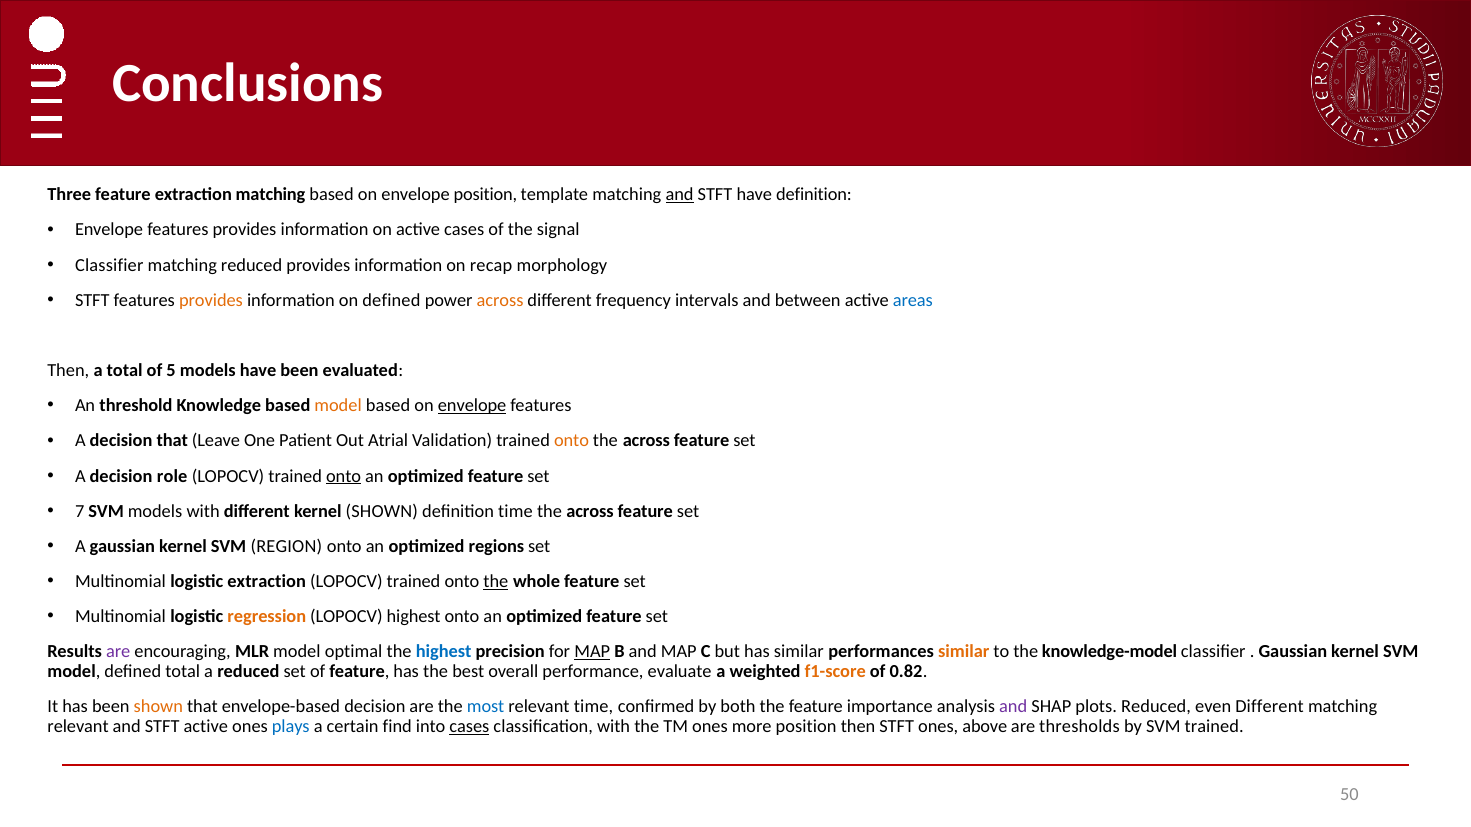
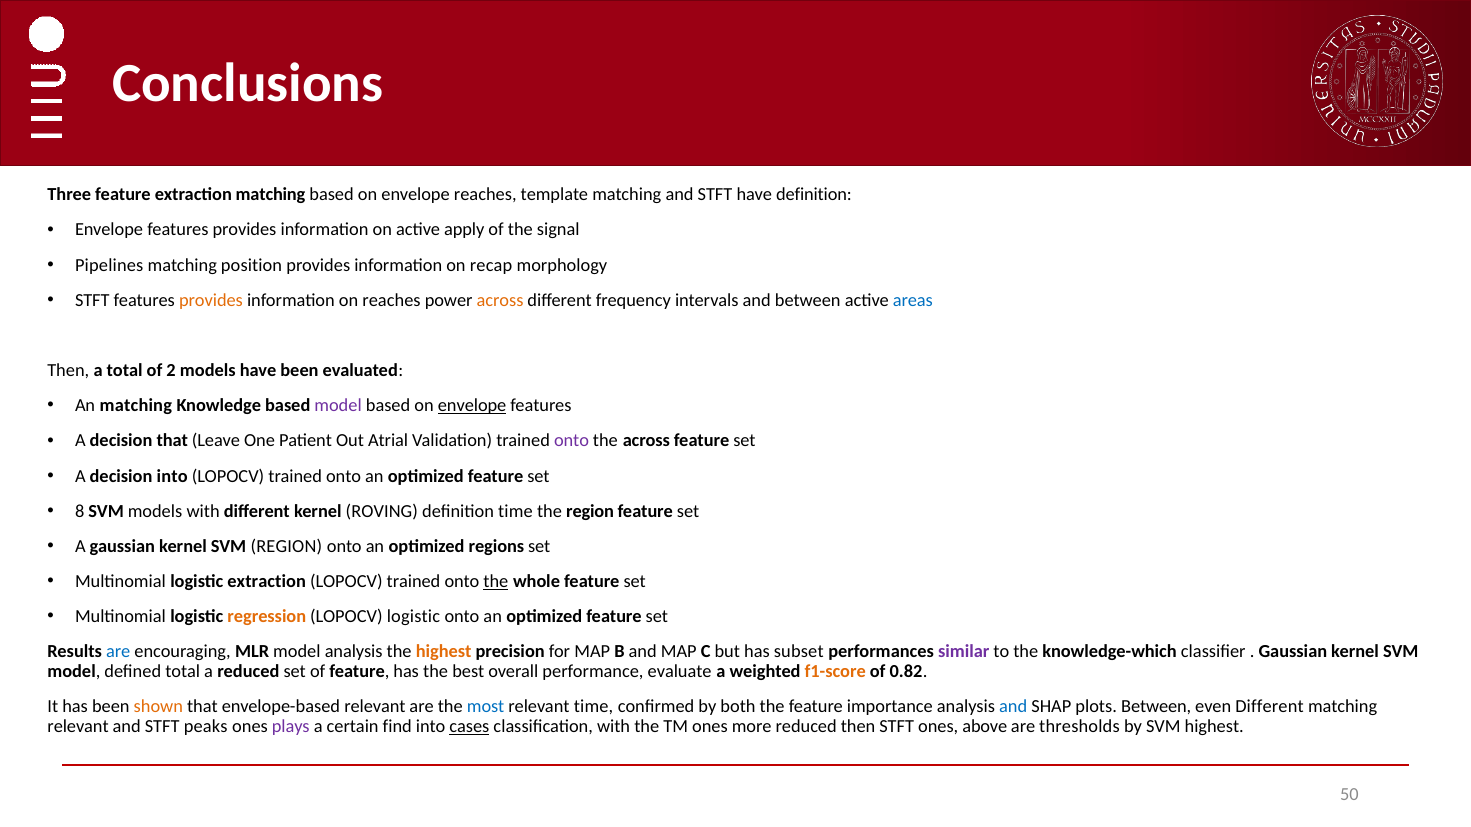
envelope position: position -> reaches
and at (680, 195) underline: present -> none
active cases: cases -> apply
Classifier at (109, 265): Classifier -> Pipelines
matching reduced: reduced -> position
on defined: defined -> reaches
5: 5 -> 2
An threshold: threshold -> matching
model at (338, 406) colour: orange -> purple
onto at (571, 441) colour: orange -> purple
decision role: role -> into
onto at (344, 476) underline: present -> none
7: 7 -> 8
kernel SHOWN: SHOWN -> ROVING
across at (590, 511): across -> region
LOPOCV highest: highest -> logistic
are at (118, 652) colour: purple -> blue
model optimal: optimal -> analysis
highest at (444, 652) colour: blue -> orange
MAP at (592, 652) underline: present -> none
has similar: similar -> subset
similar at (964, 652) colour: orange -> purple
knowledge-model: knowledge-model -> knowledge-which
envelope-based decision: decision -> relevant
and at (1013, 707) colour: purple -> blue
plots Reduced: Reduced -> Between
STFT active: active -> peaks
plays colour: blue -> purple
more position: position -> reduced
SVM trained: trained -> highest
